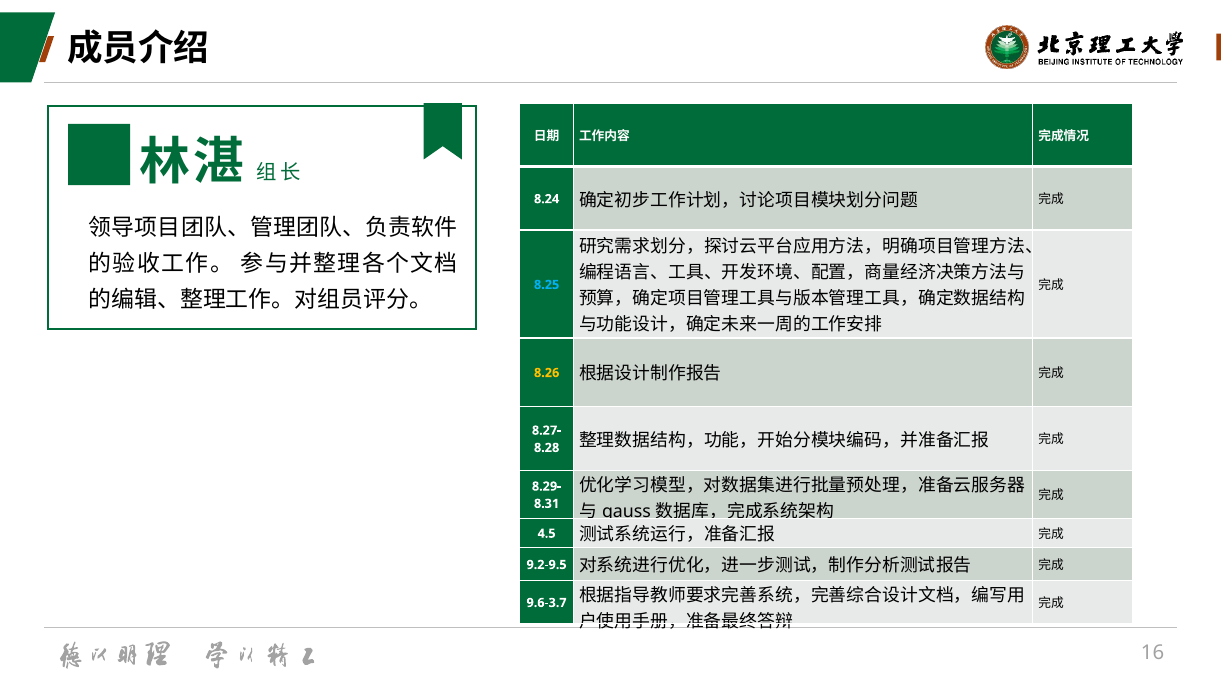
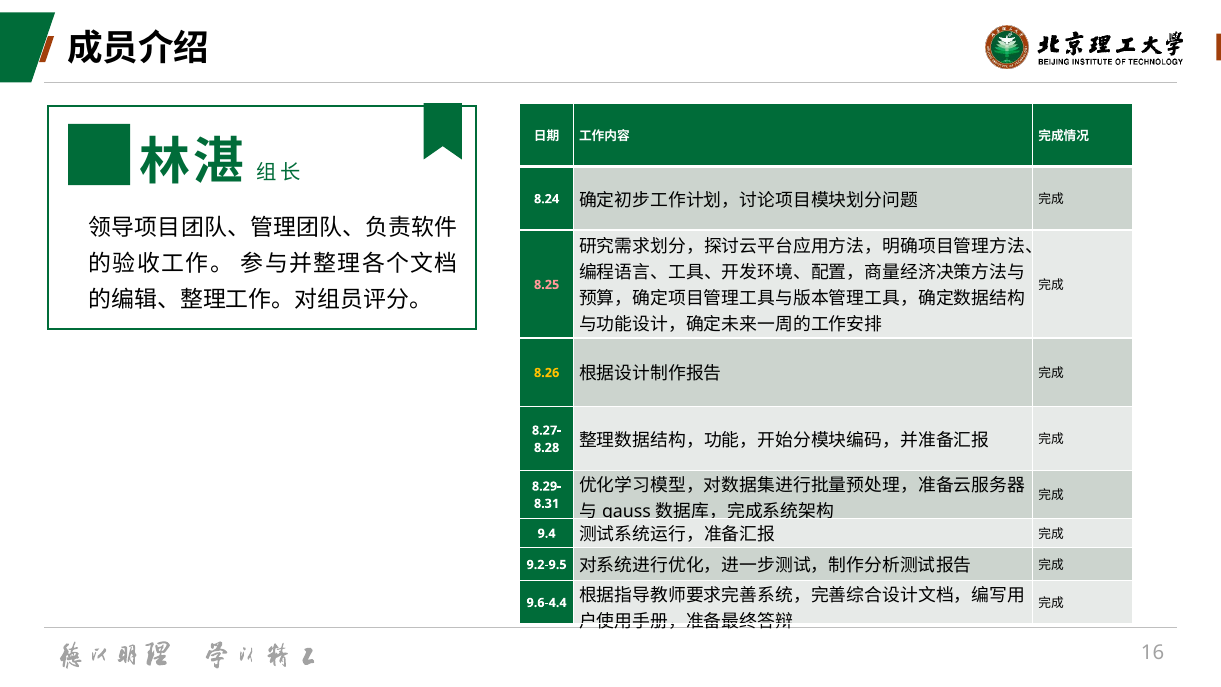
8.25 colour: light blue -> pink
4.5: 4.5 -> 9.4
9.6-3.7: 9.6-3.7 -> 9.6-4.4
